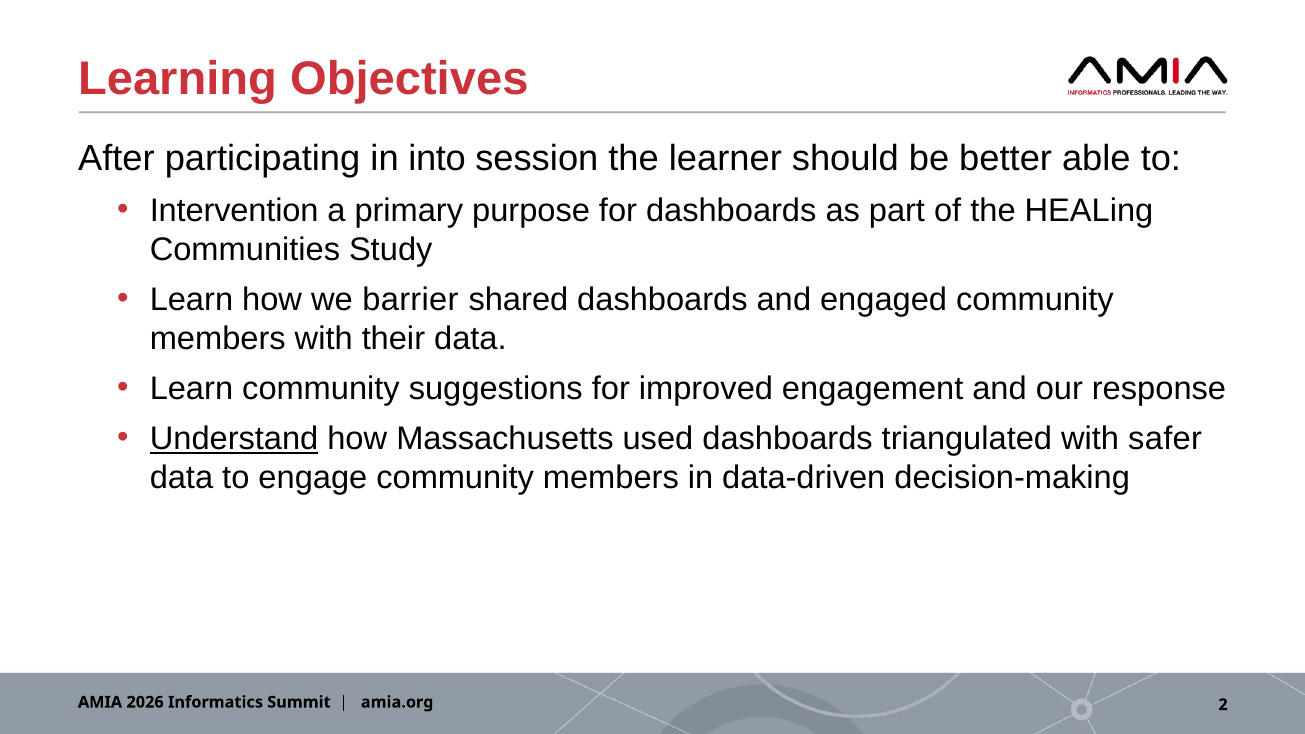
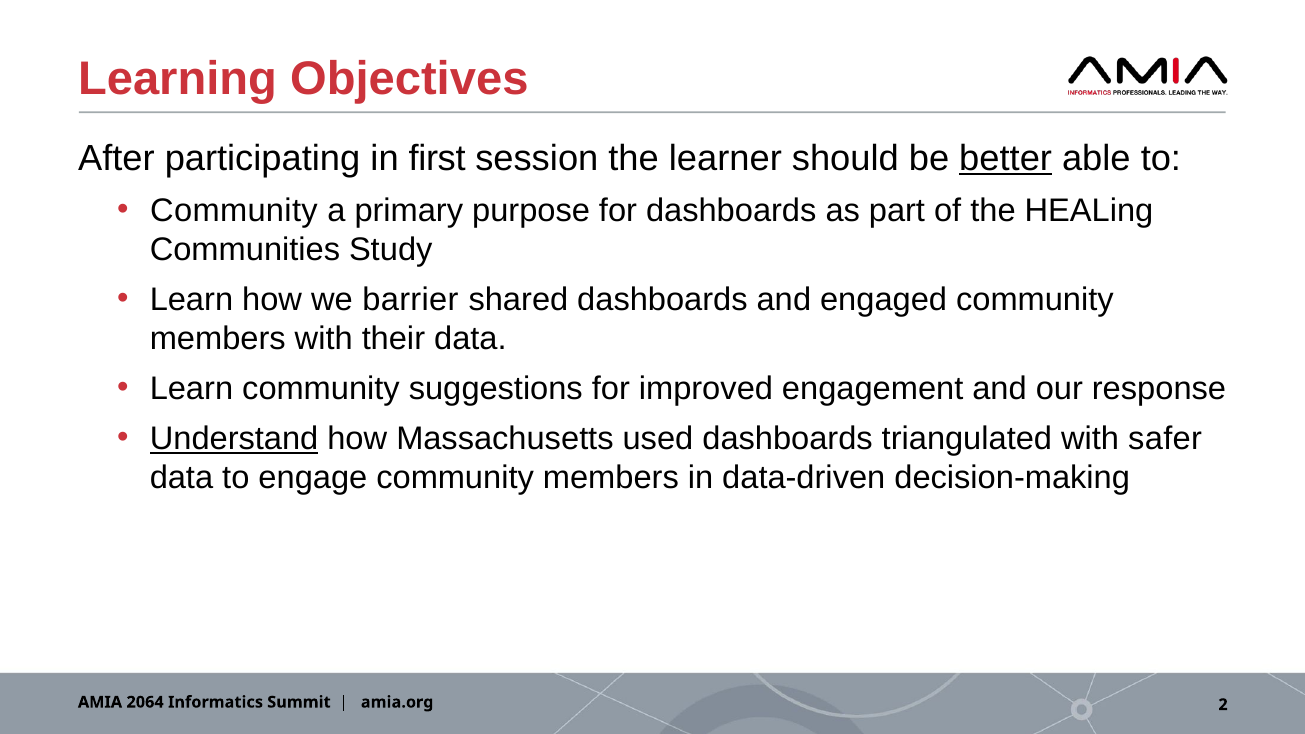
into: into -> first
better underline: none -> present
Intervention at (234, 210): Intervention -> Community
2026: 2026 -> 2064
